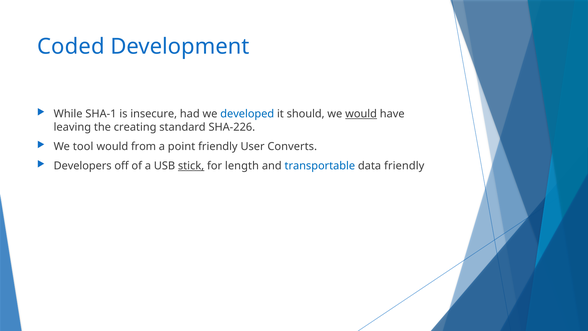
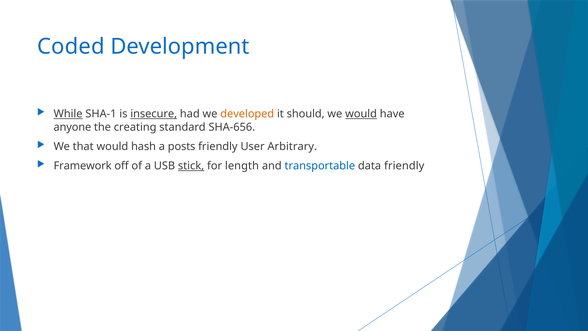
While underline: none -> present
insecure underline: none -> present
developed colour: blue -> orange
leaving: leaving -> anyone
SHA-226: SHA-226 -> SHA-656
tool: tool -> that
from: from -> hash
point: point -> posts
Converts: Converts -> Arbitrary
Developers: Developers -> Framework
